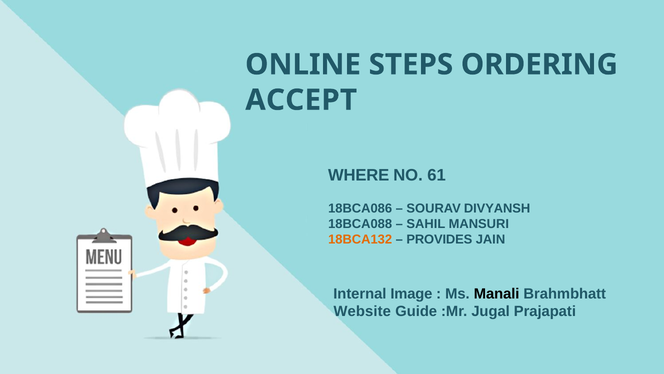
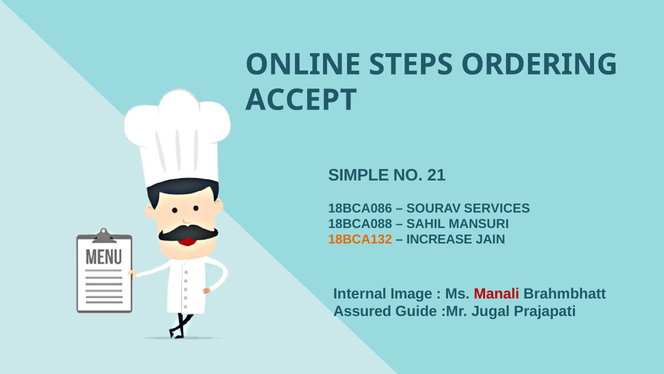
WHERE: WHERE -> SIMPLE
61: 61 -> 21
DIVYANSH: DIVYANSH -> SERVICES
PROVIDES: PROVIDES -> INCREASE
Manali colour: black -> red
Website: Website -> Assured
